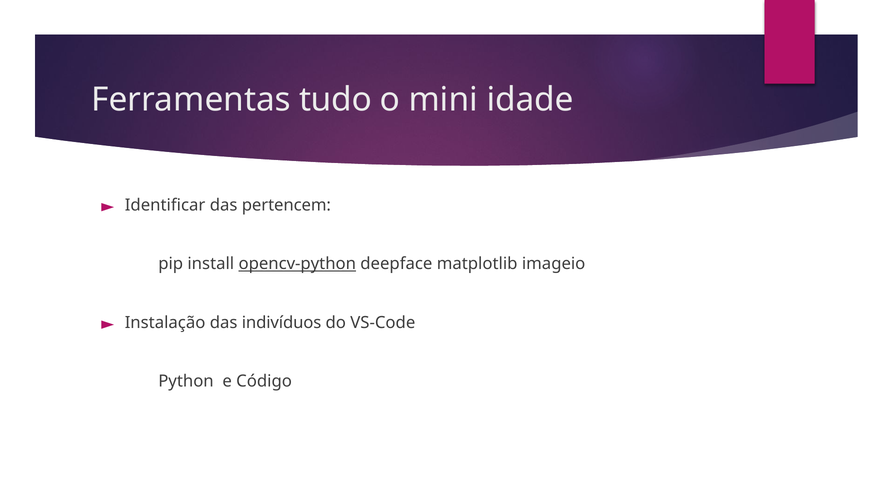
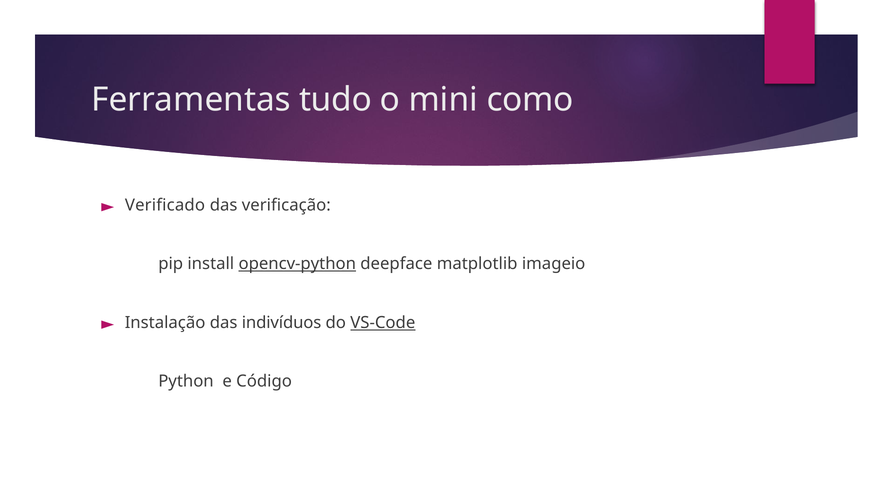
idade: idade -> como
Identificar: Identificar -> Verificado
pertencem: pertencem -> verificação
VS-Code underline: none -> present
